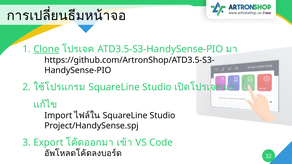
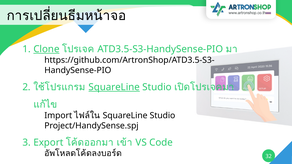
SquareLine at (114, 87) underline: none -> present
